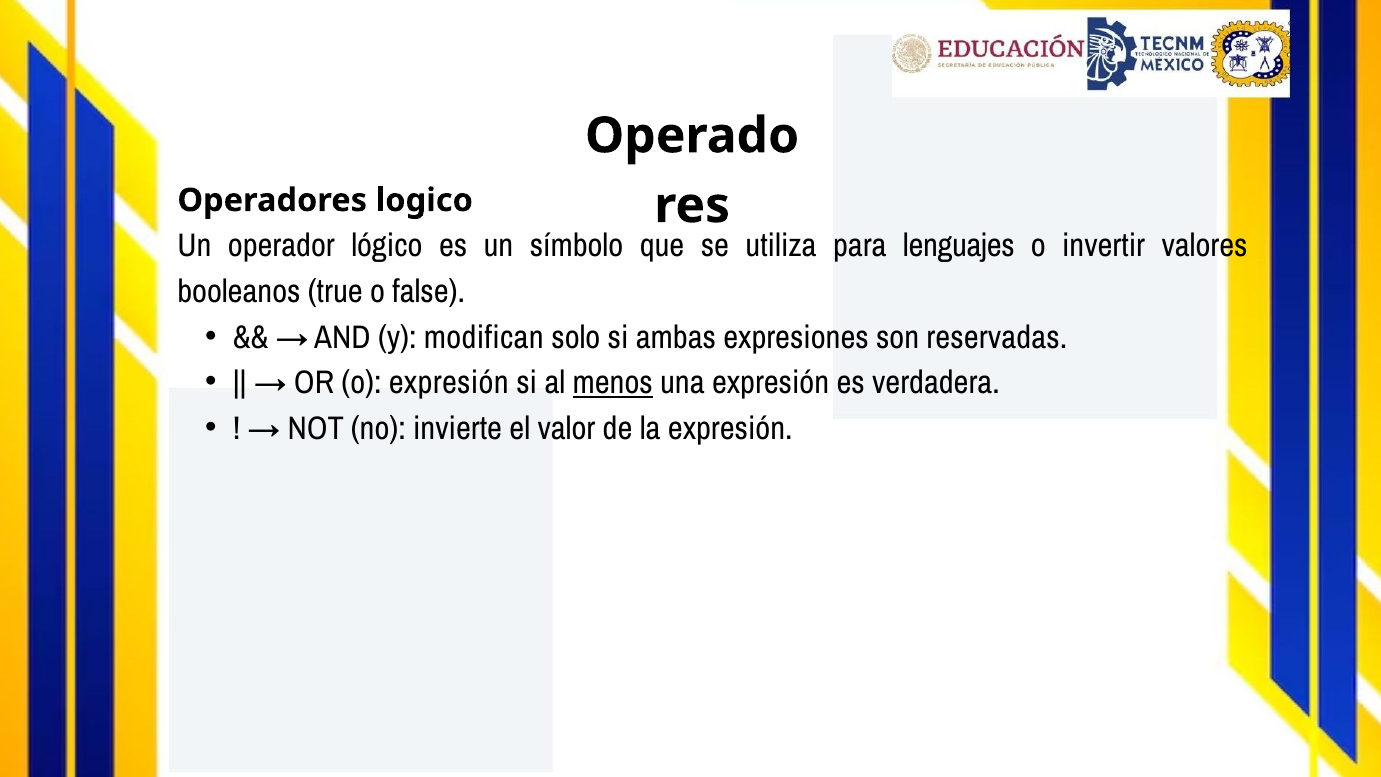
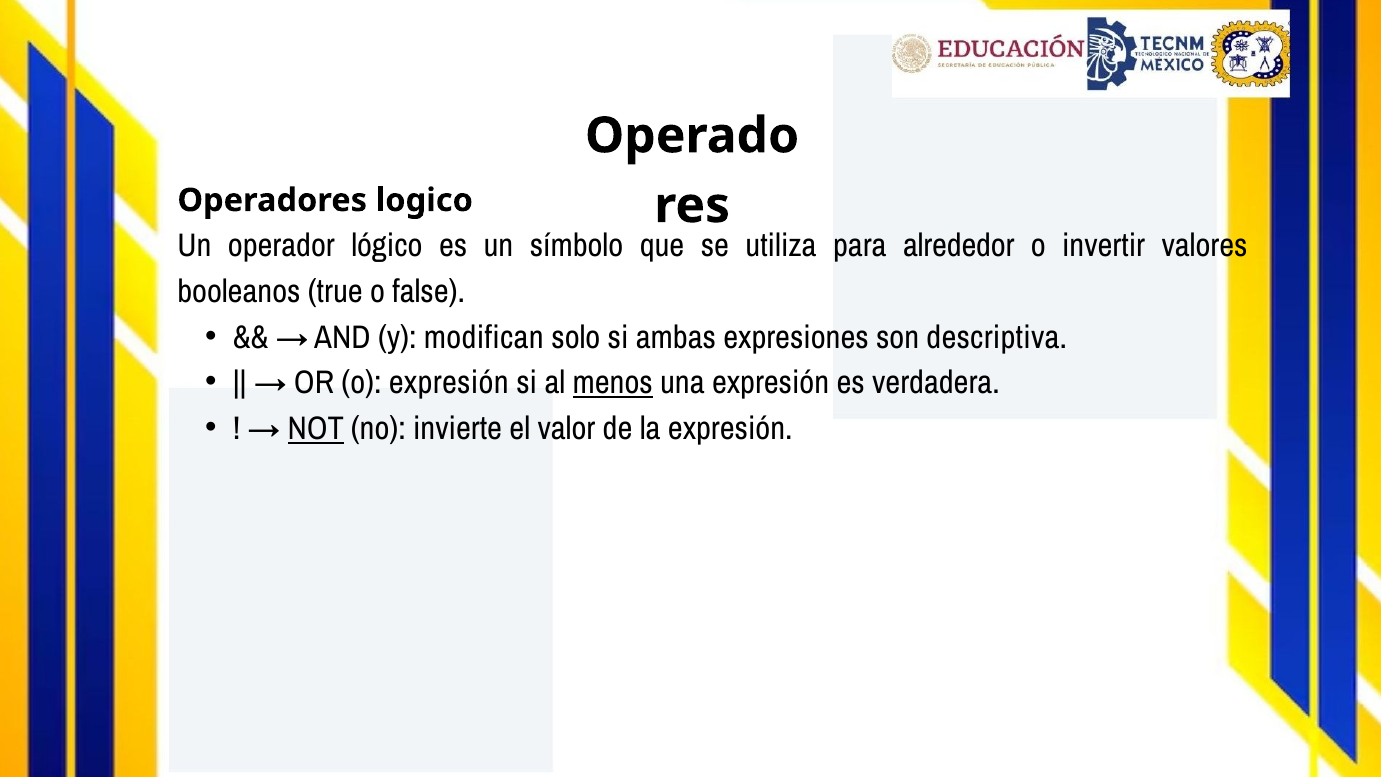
lenguajes: lenguajes -> alrededor
reservadas: reservadas -> descriptiva
NOT underline: none -> present
